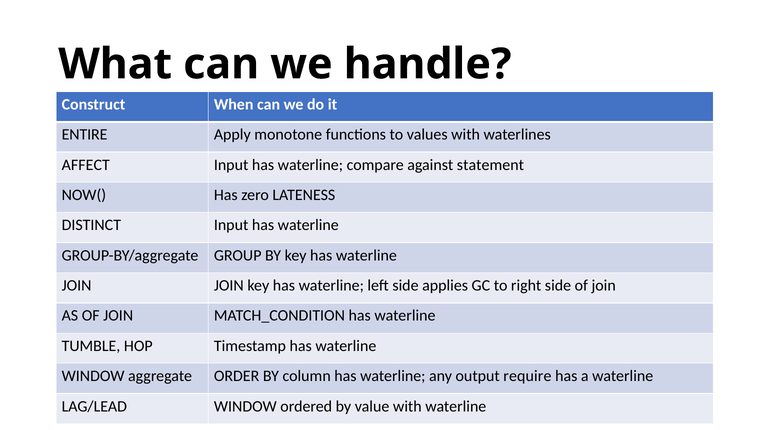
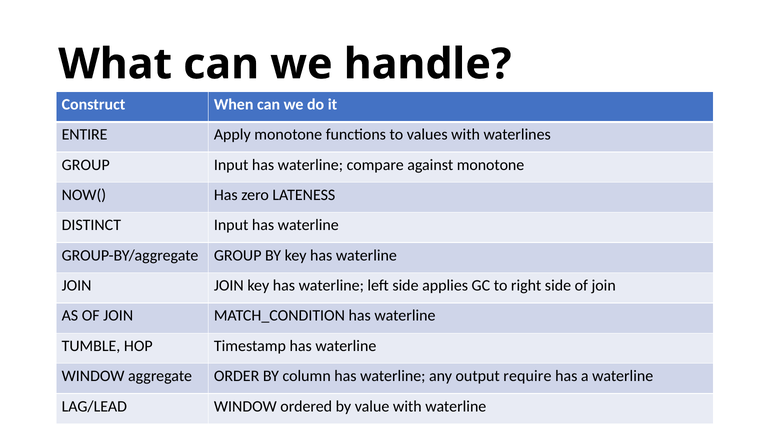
AFFECT at (86, 165): AFFECT -> GROUP
against statement: statement -> monotone
